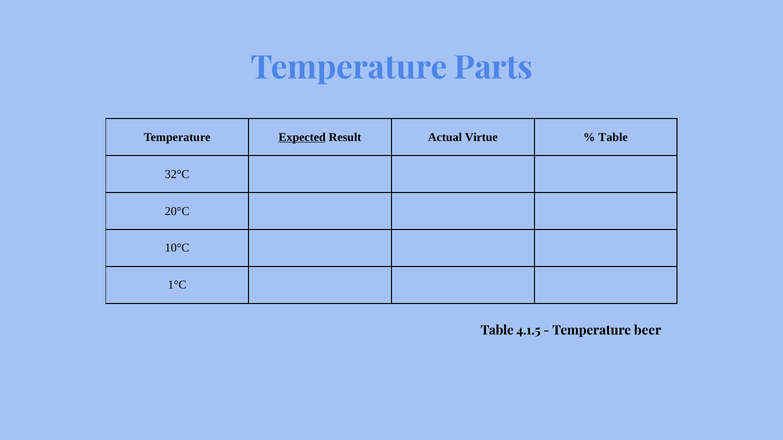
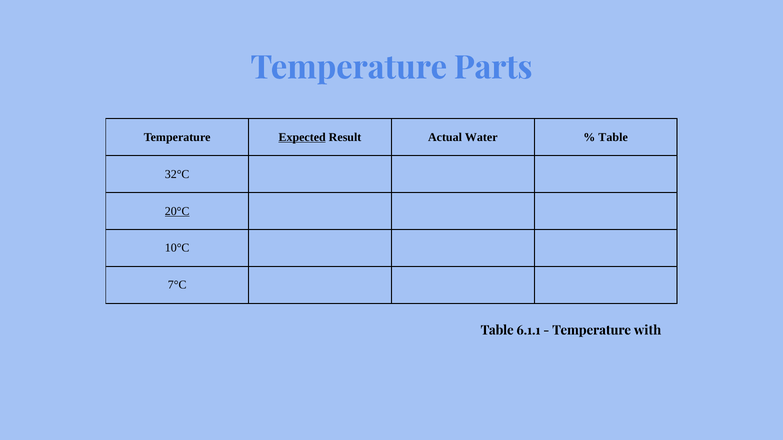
Virtue: Virtue -> Water
20°C underline: none -> present
1°C: 1°C -> 7°C
4.1.5: 4.1.5 -> 6.1.1
beer: beer -> with
